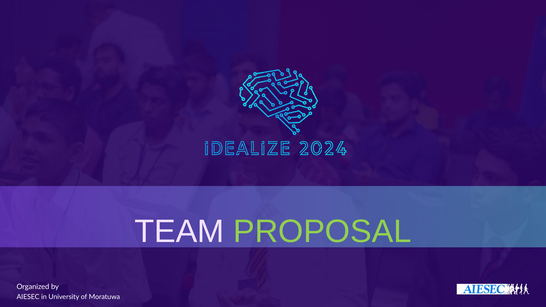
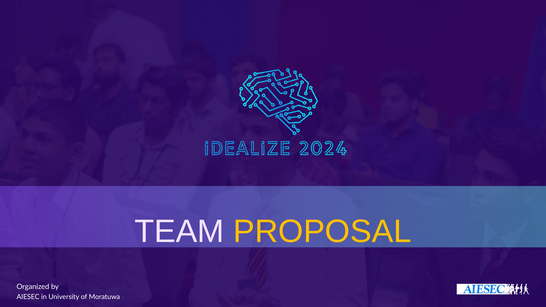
PROPOSAL colour: light green -> yellow
